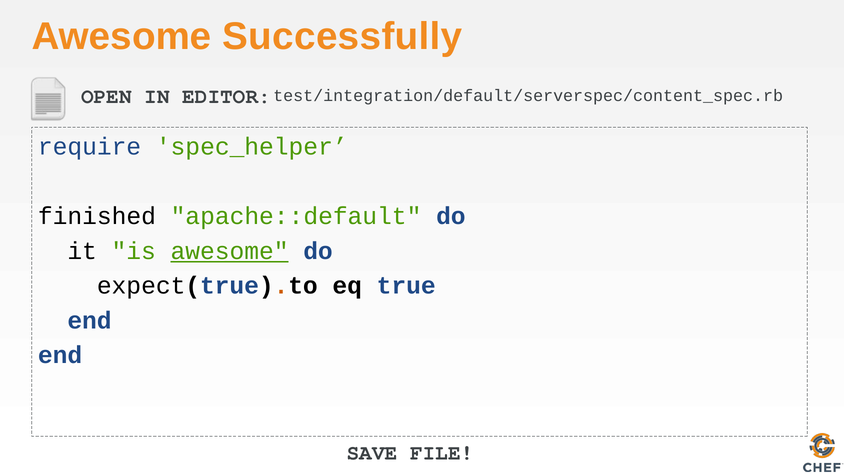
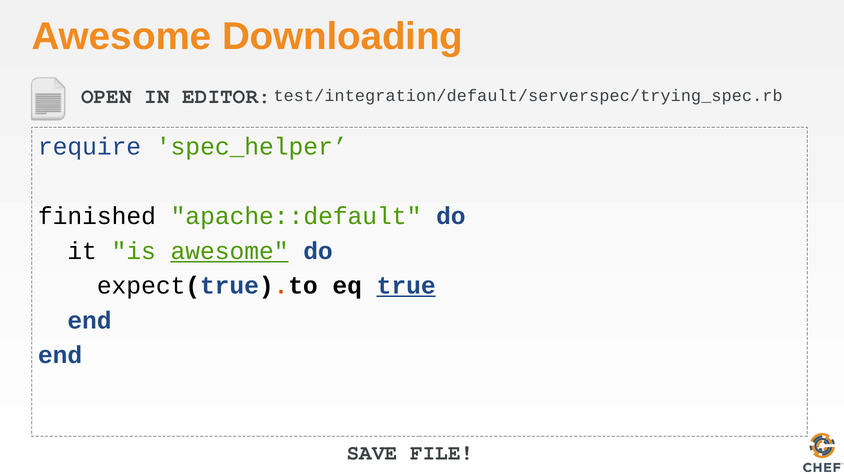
Successfully: Successfully -> Downloading
test/integration/default/serverspec/content_spec.rb: test/integration/default/serverspec/content_spec.rb -> test/integration/default/serverspec/trying_spec.rb
true underline: none -> present
